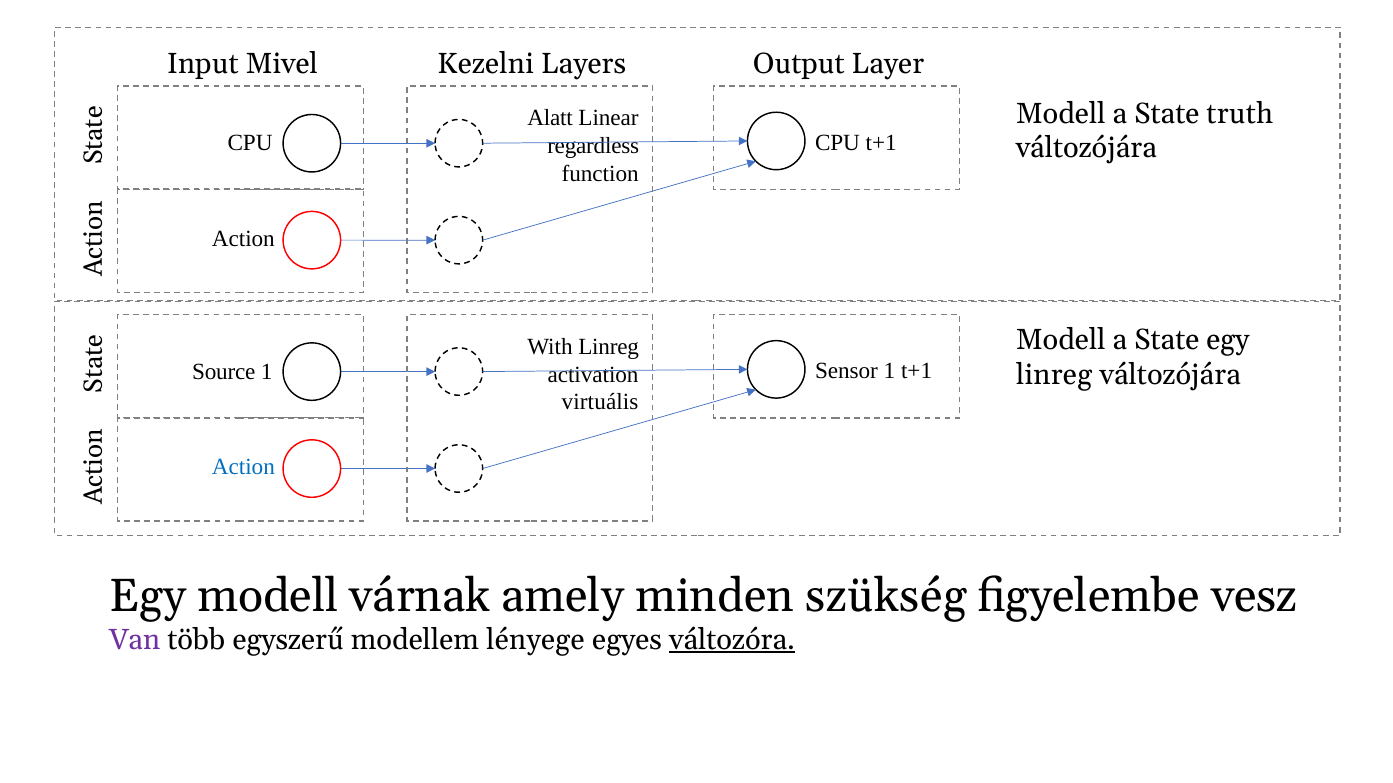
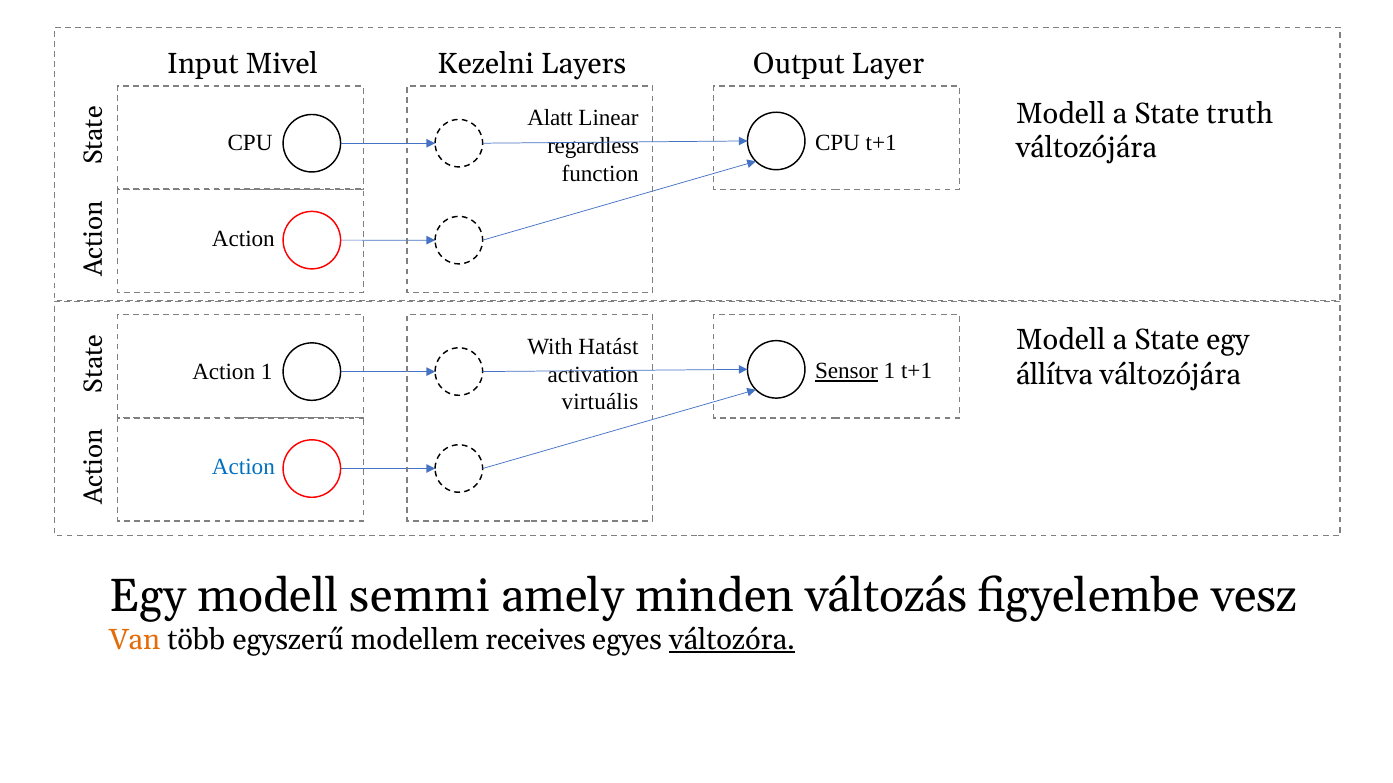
With Linreg: Linreg -> Hatást
Sensor underline: none -> present
Source at (224, 372): Source -> Action
linreg at (1054, 375): linreg -> állítva
várnak: várnak -> semmi
szükség: szükség -> változás
Van colour: purple -> orange
lényege: lényege -> receives
